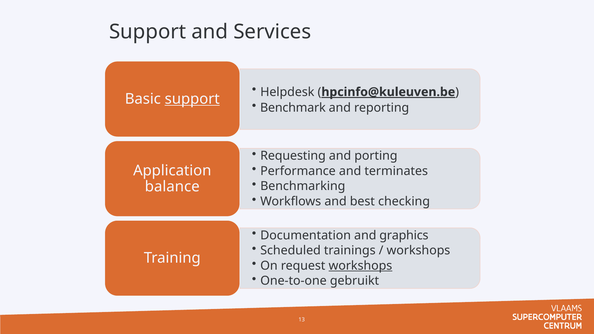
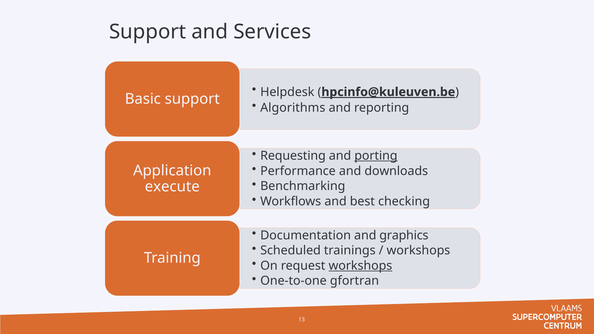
support at (192, 99) underline: present -> none
Benchmark: Benchmark -> Algorithms
porting underline: none -> present
terminates: terminates -> downloads
balance: balance -> execute
gebruikt: gebruikt -> gfortran
